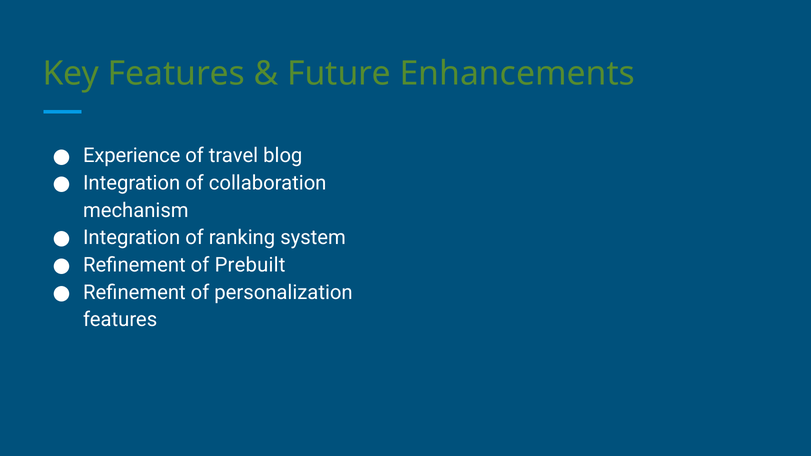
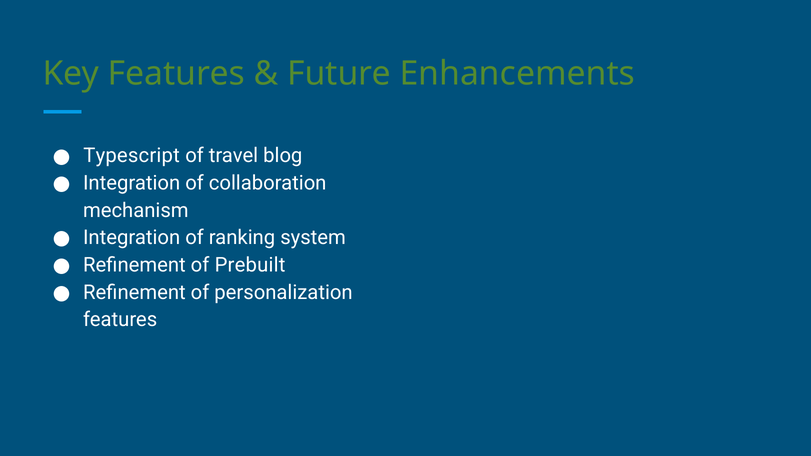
Experience: Experience -> Typescript
